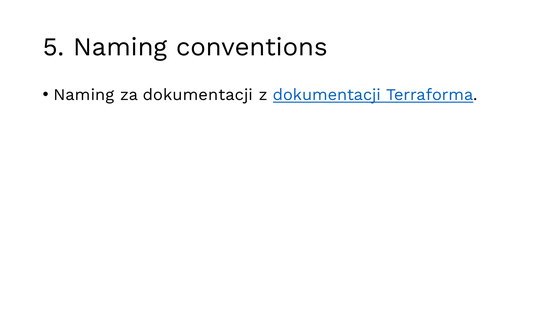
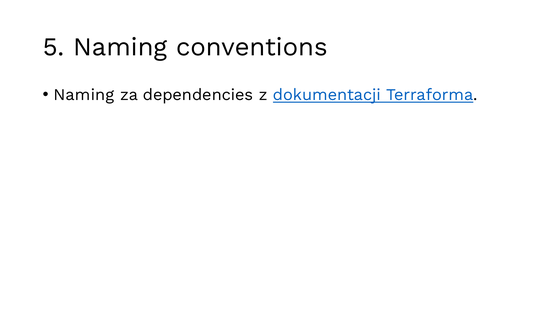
za dokumentacji: dokumentacji -> dependencies
